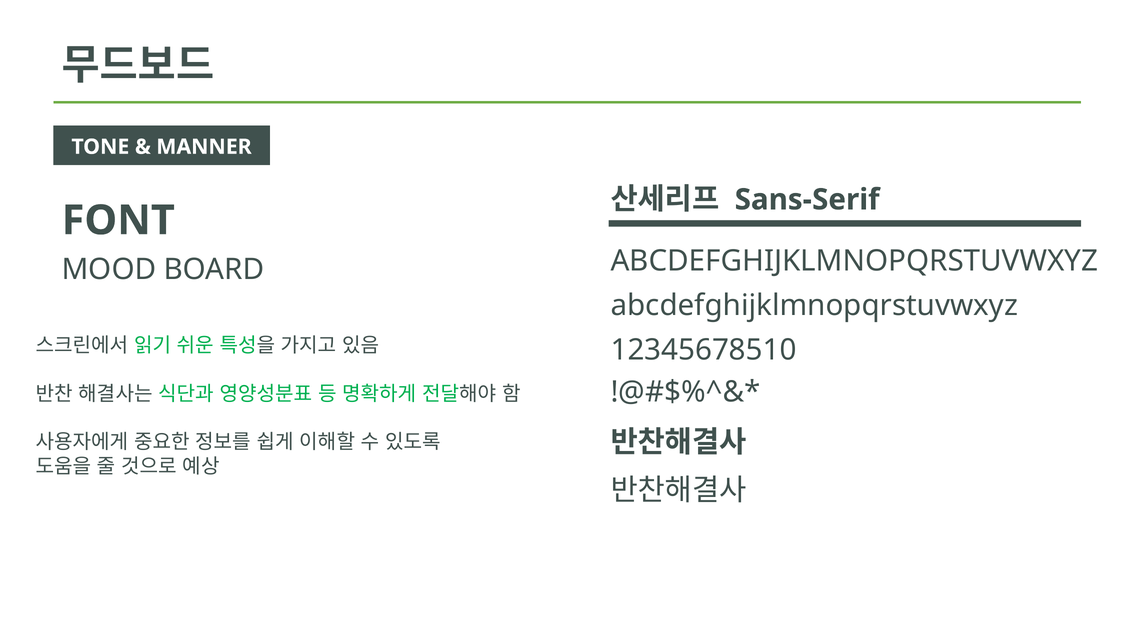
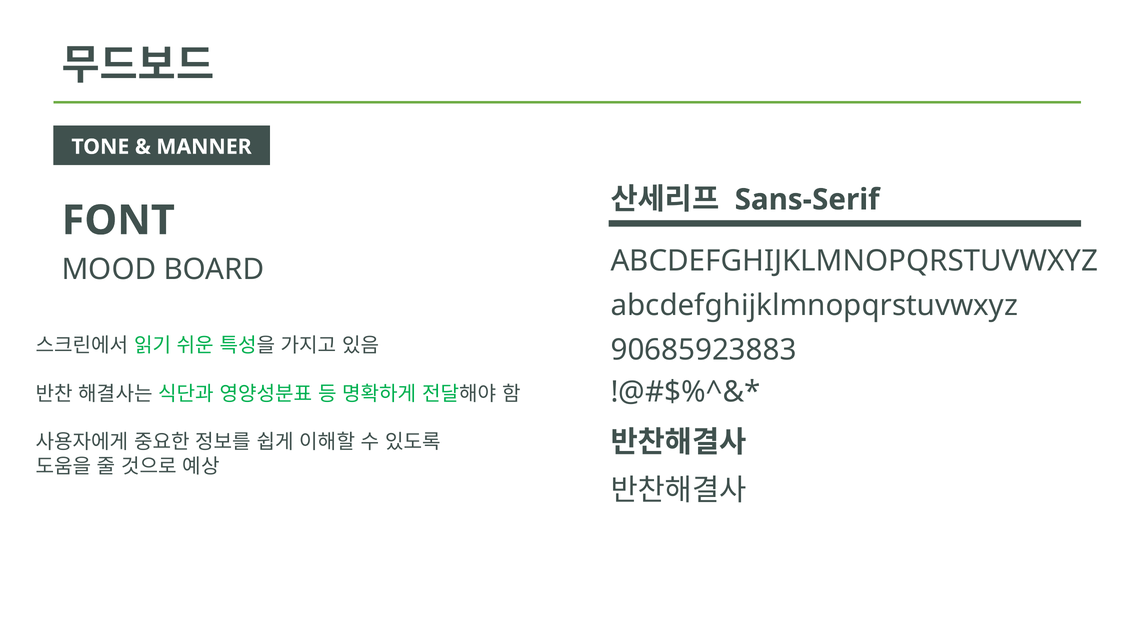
12345678510: 12345678510 -> 90685923883
